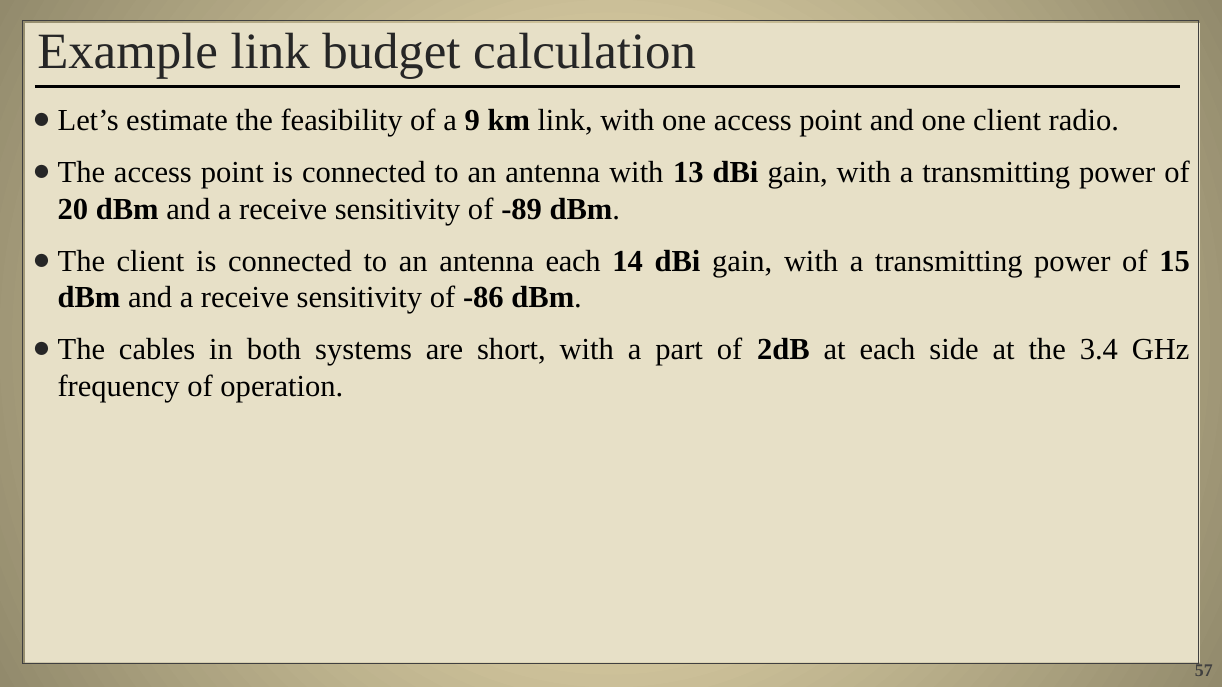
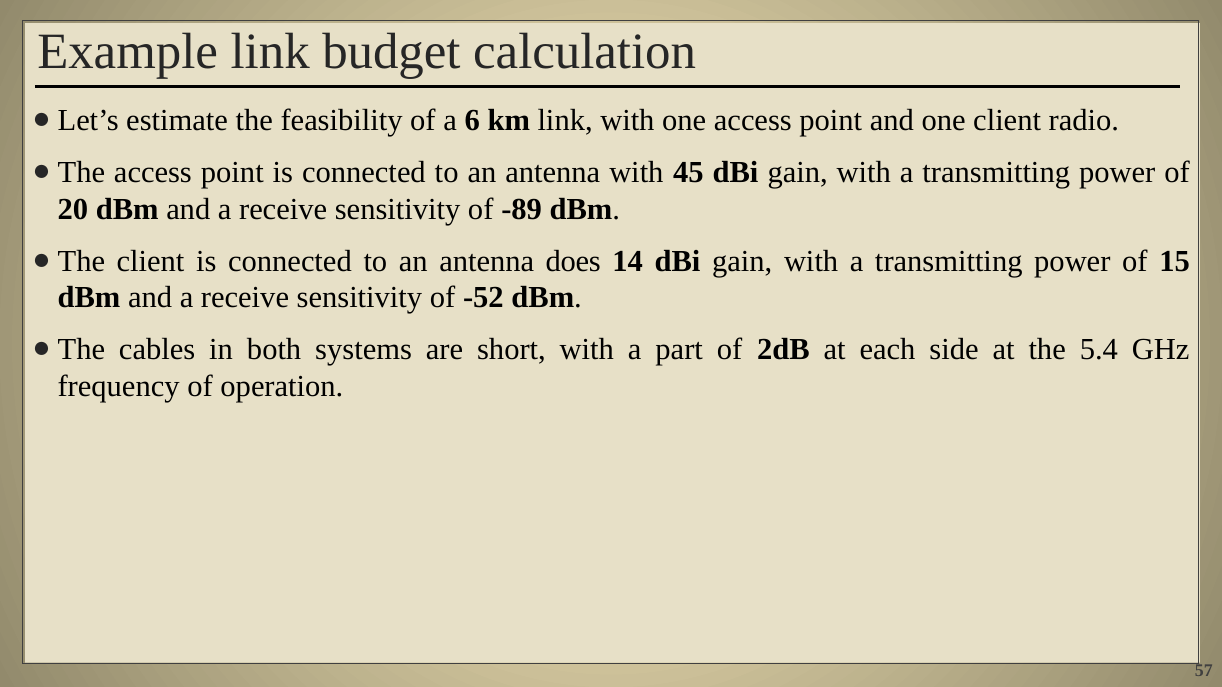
9: 9 -> 6
13: 13 -> 45
antenna each: each -> does
-86: -86 -> -52
3.4: 3.4 -> 5.4
